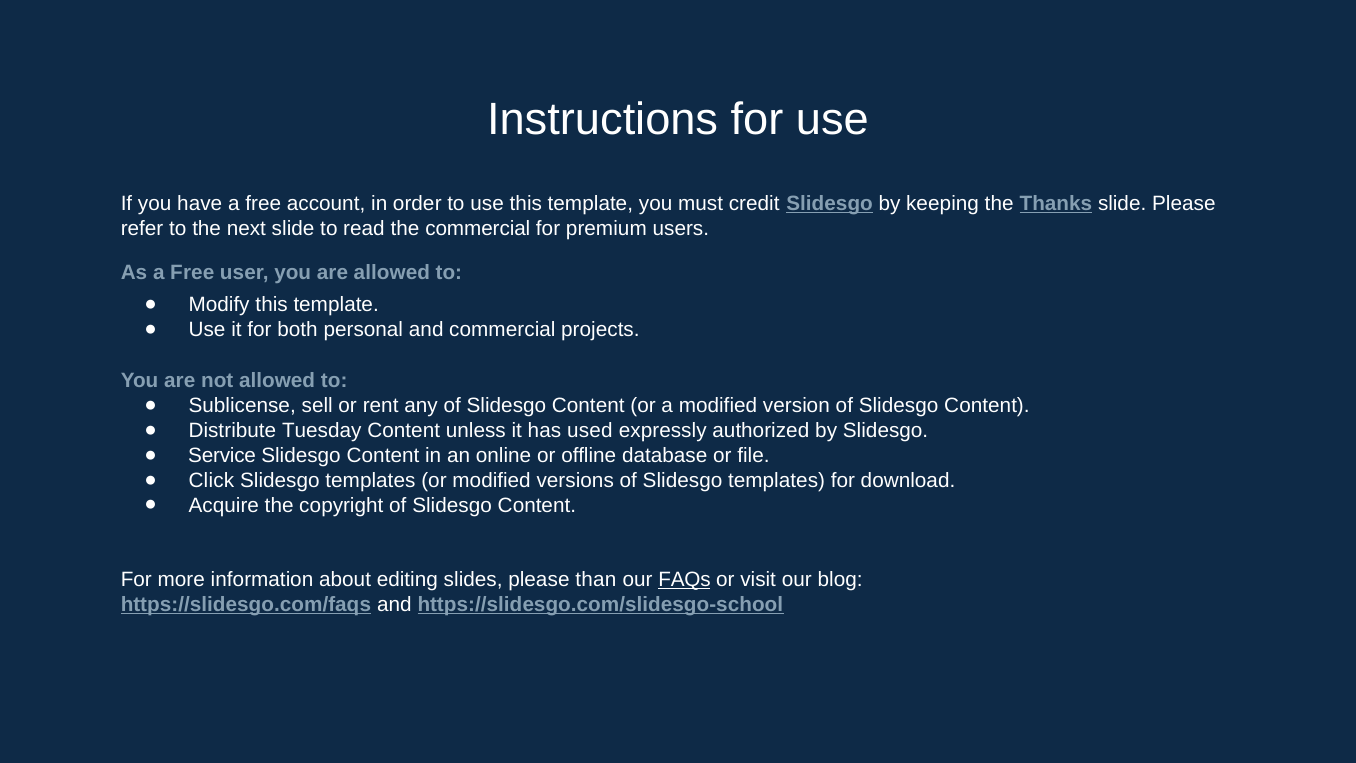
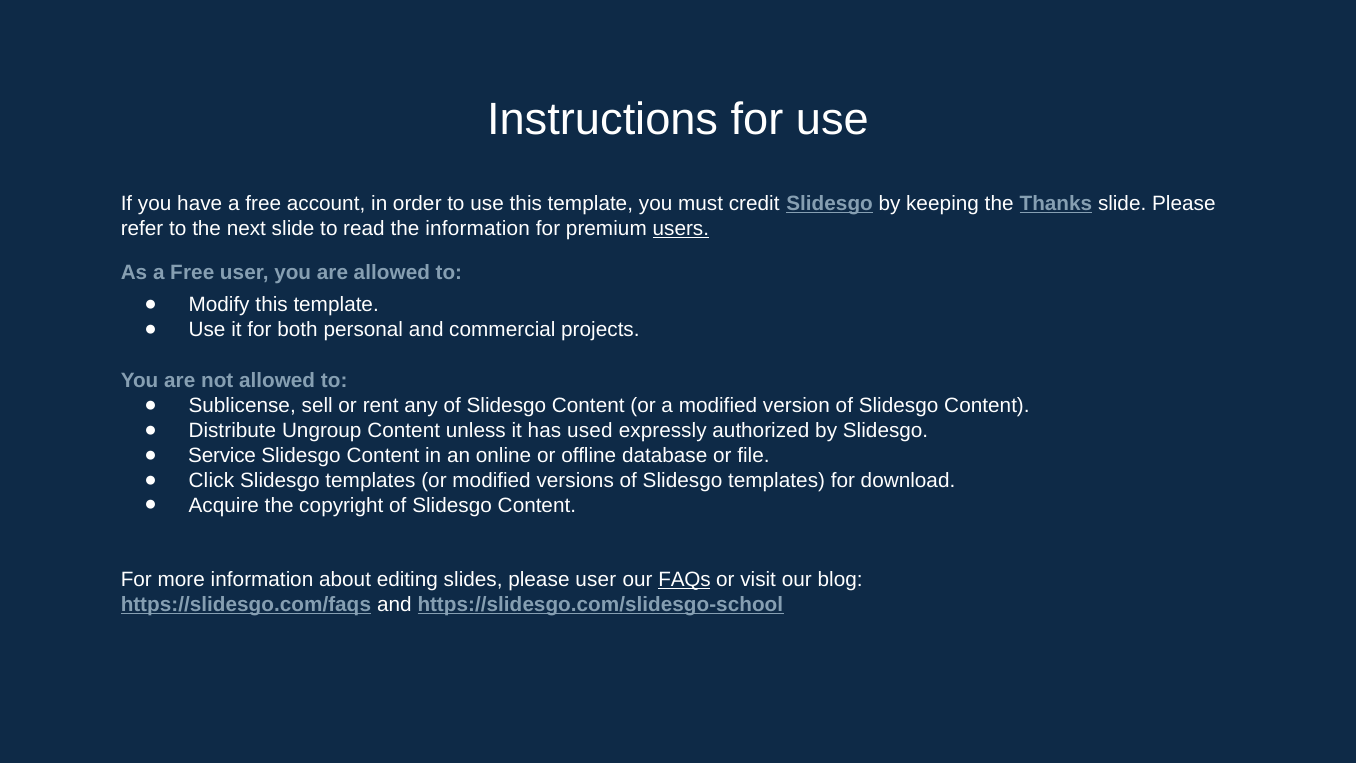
the commercial: commercial -> information
users underline: none -> present
Tuesday: Tuesday -> Ungroup
please than: than -> user
